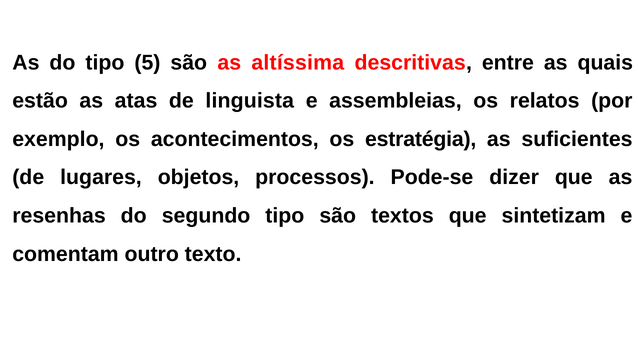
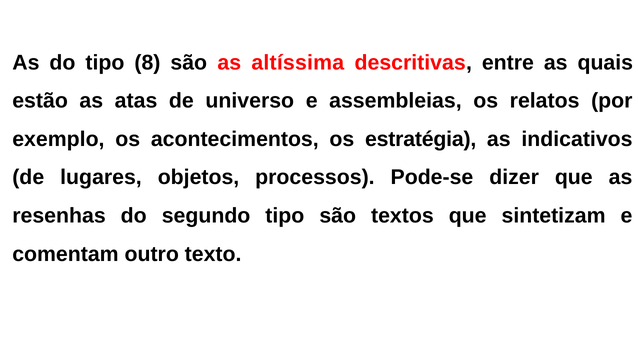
5: 5 -> 8
linguista: linguista -> universo
suficientes: suficientes -> indicativos
